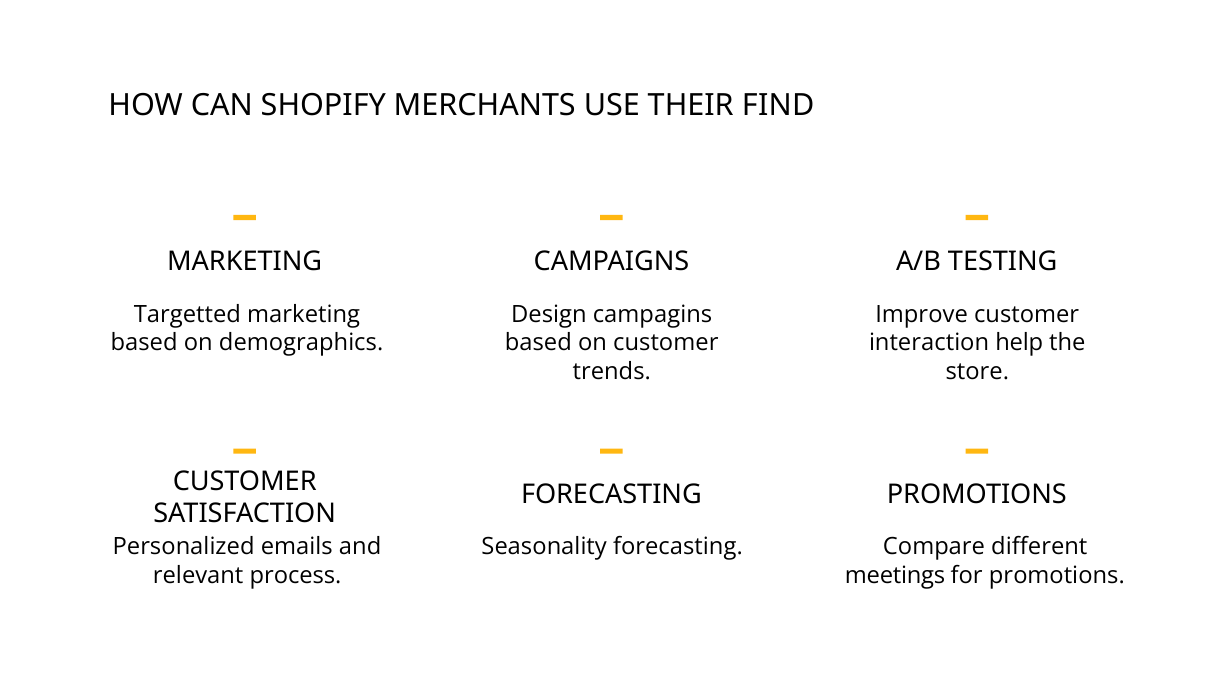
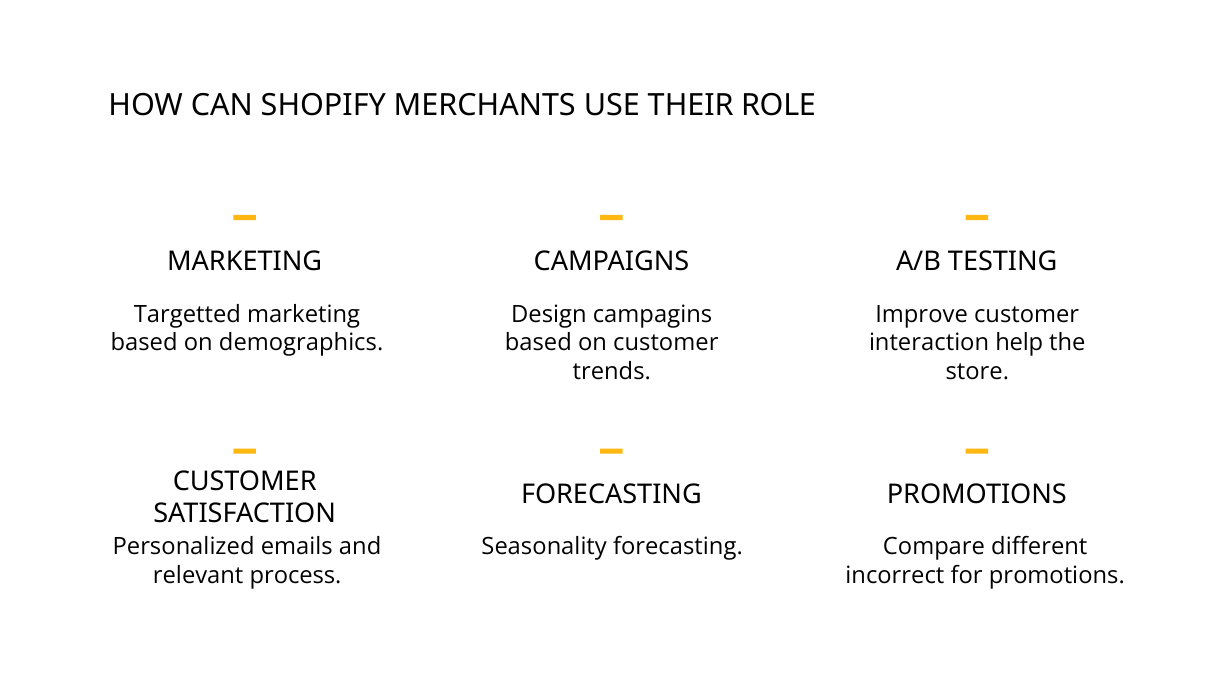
FIND: FIND -> ROLE
meetings: meetings -> incorrect
